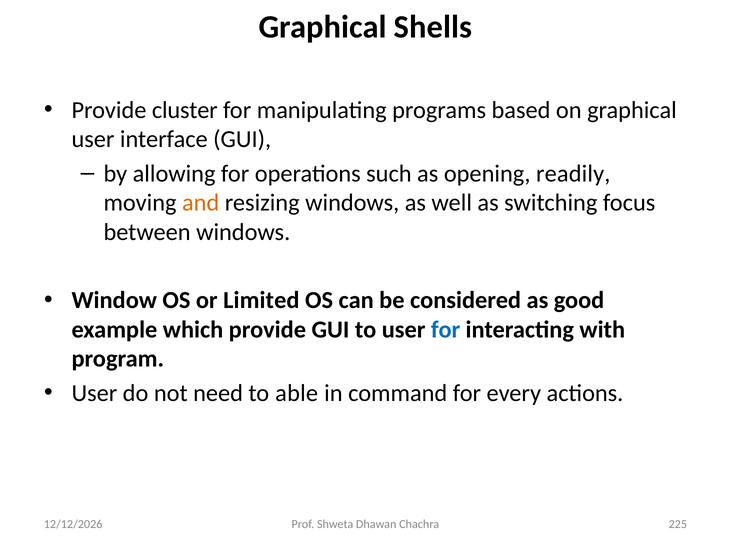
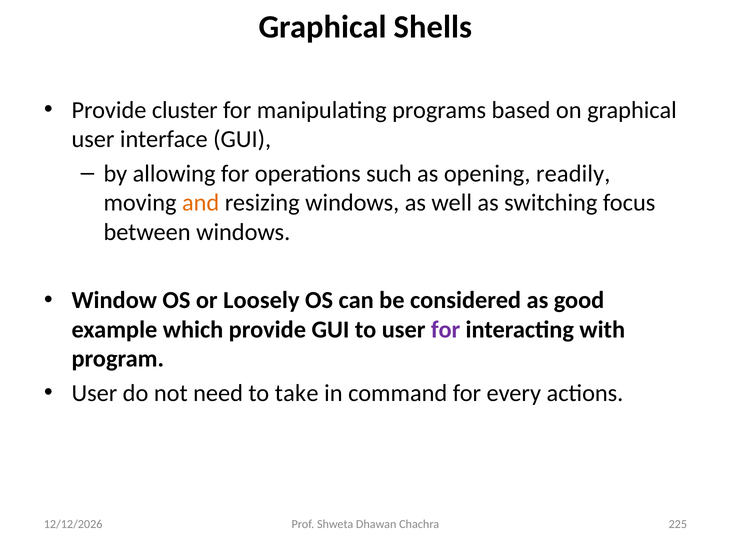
Limited: Limited -> Loosely
for at (446, 329) colour: blue -> purple
able: able -> take
